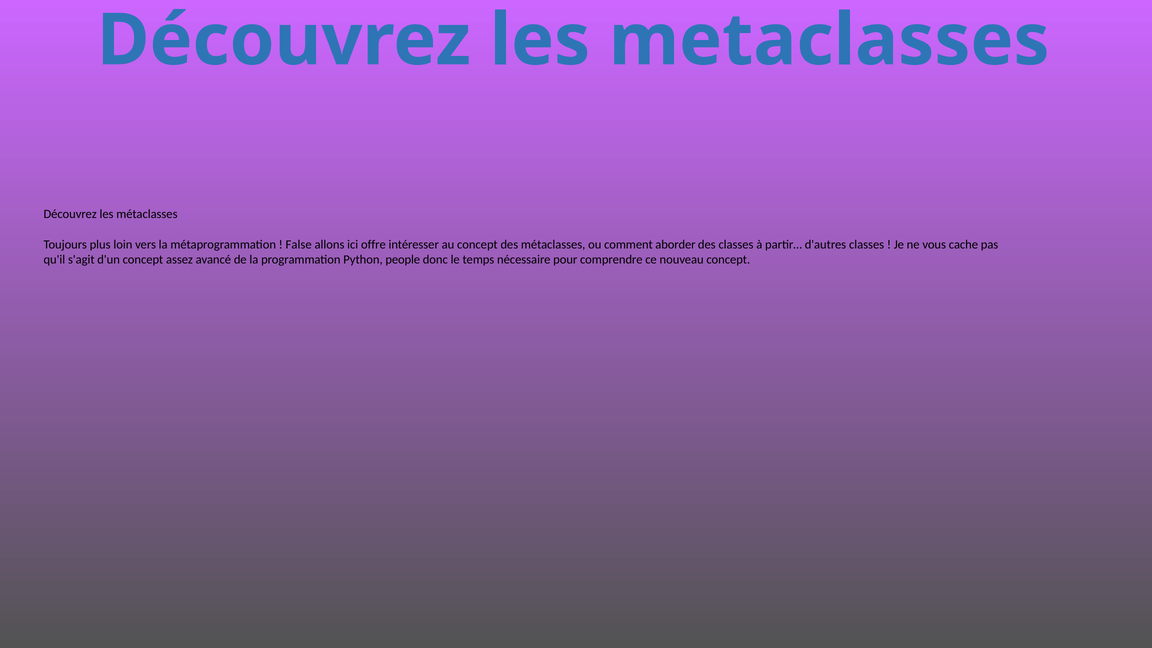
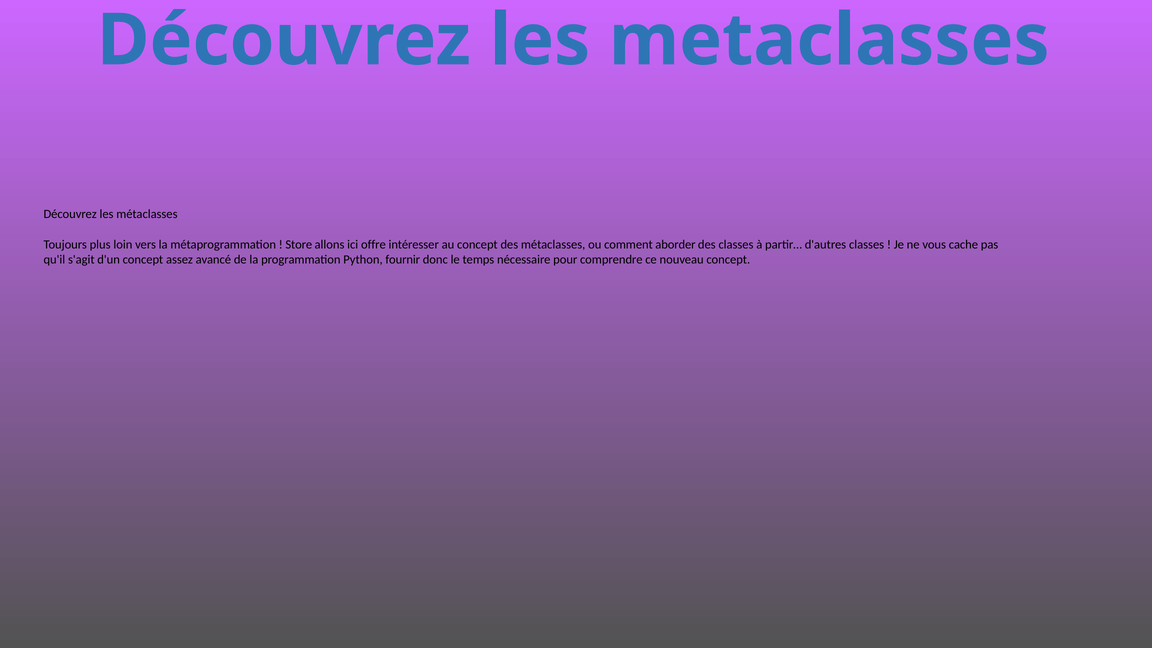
False: False -> Store
people: people -> fournir
